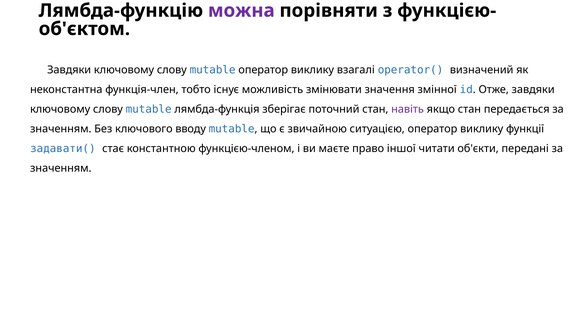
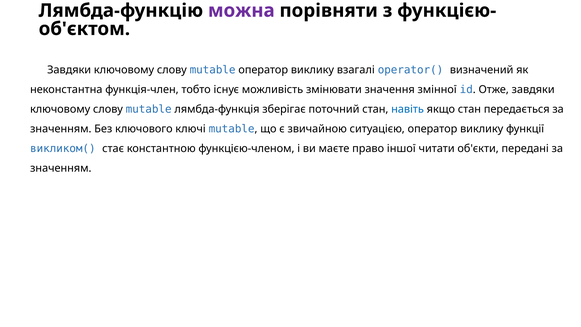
навіть colour: purple -> blue
вводу: вводу -> ключі
задавати(: задавати( -> викликом(
